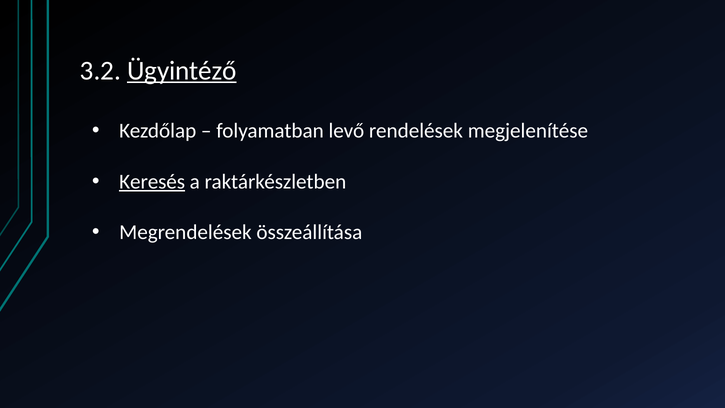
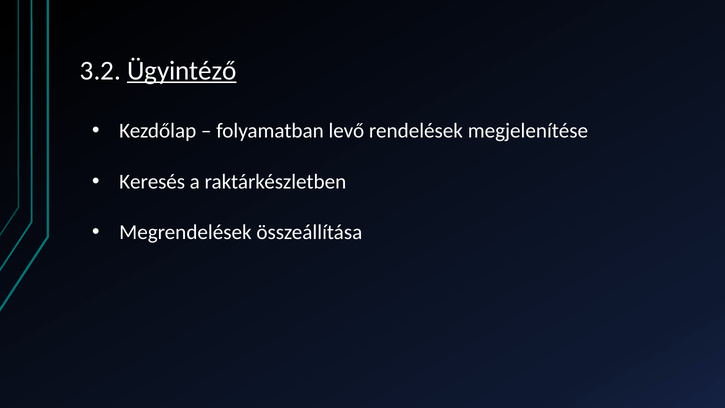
Keresés underline: present -> none
